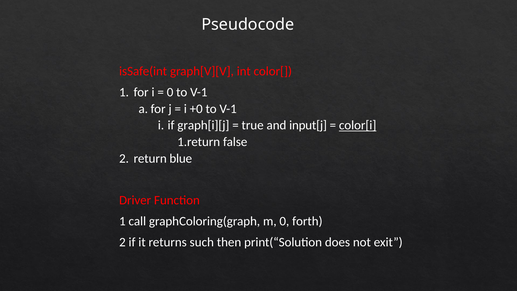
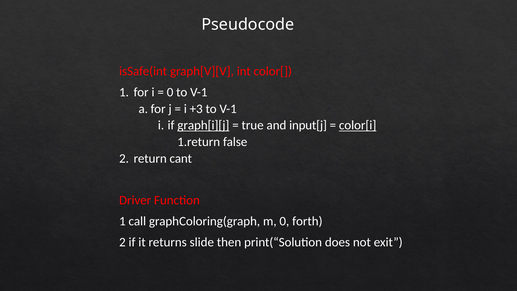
+0: +0 -> +3
graph[i][j underline: none -> present
blue: blue -> cant
such: such -> slide
